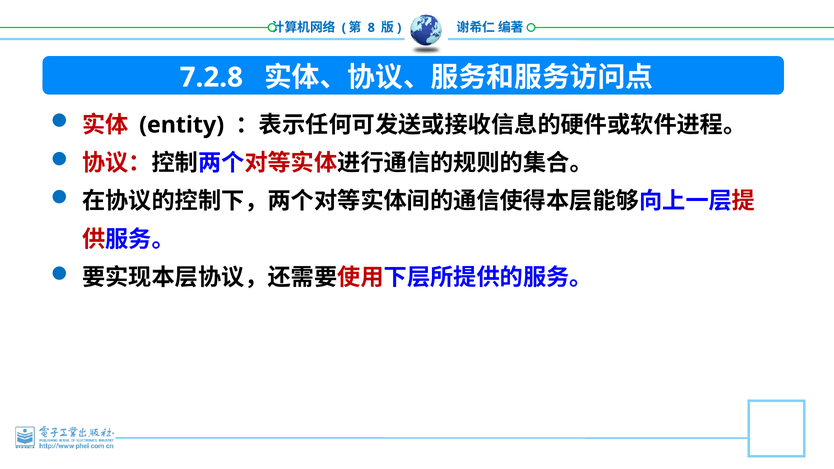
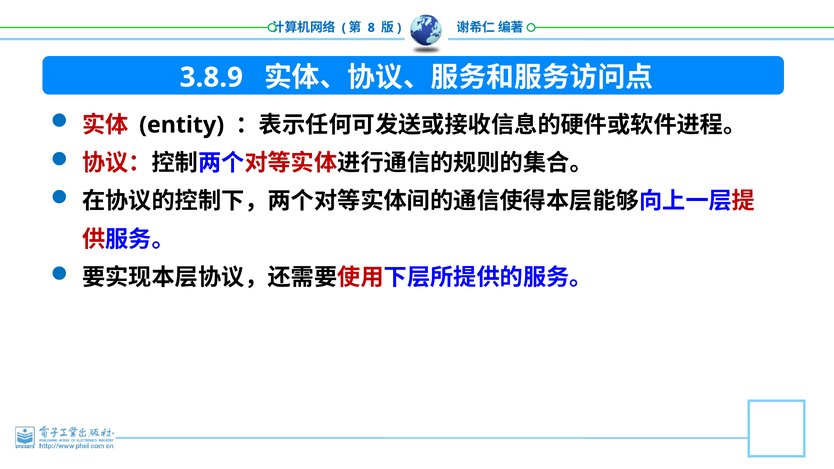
7.2.8: 7.2.8 -> 3.8.9
